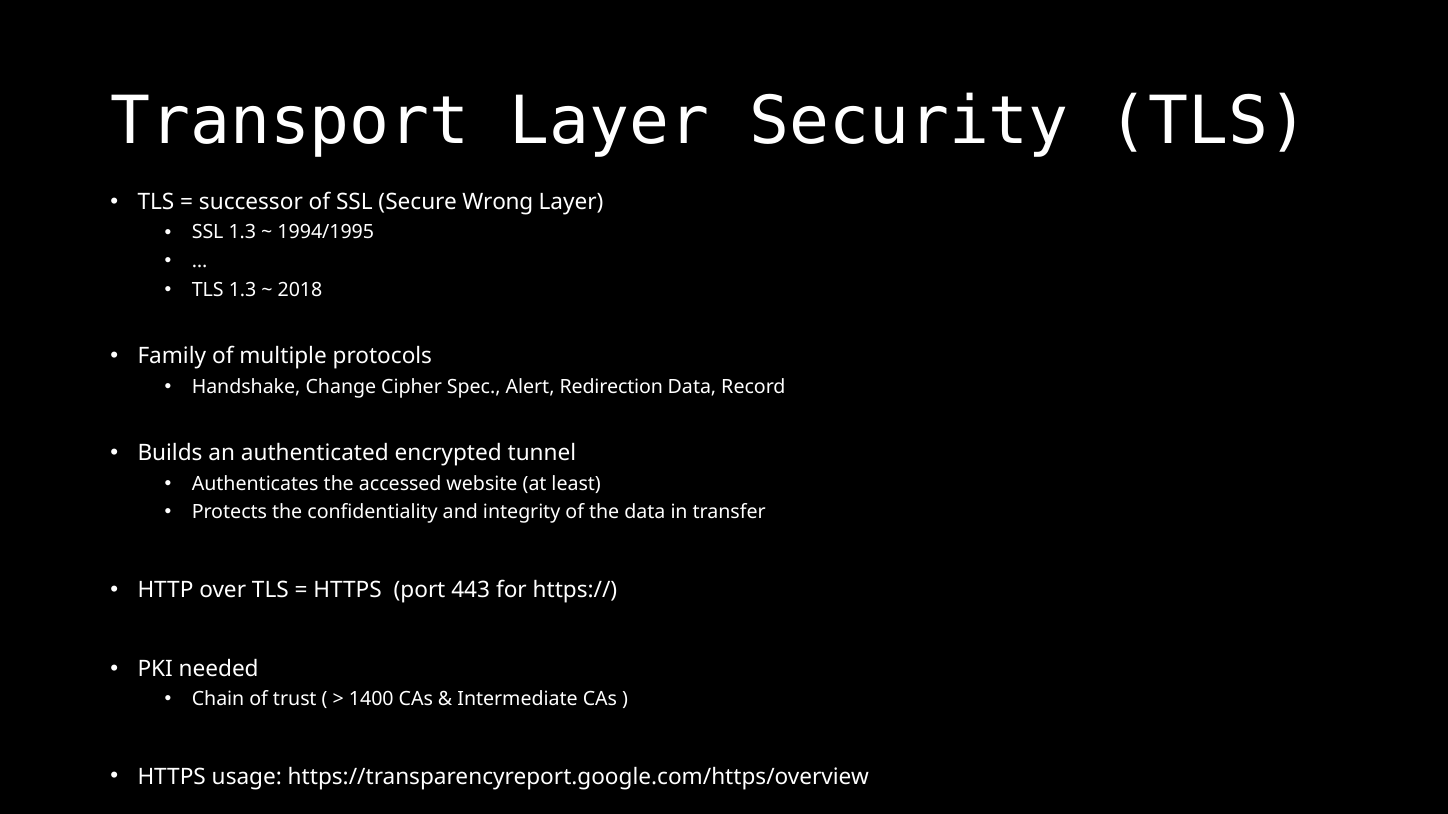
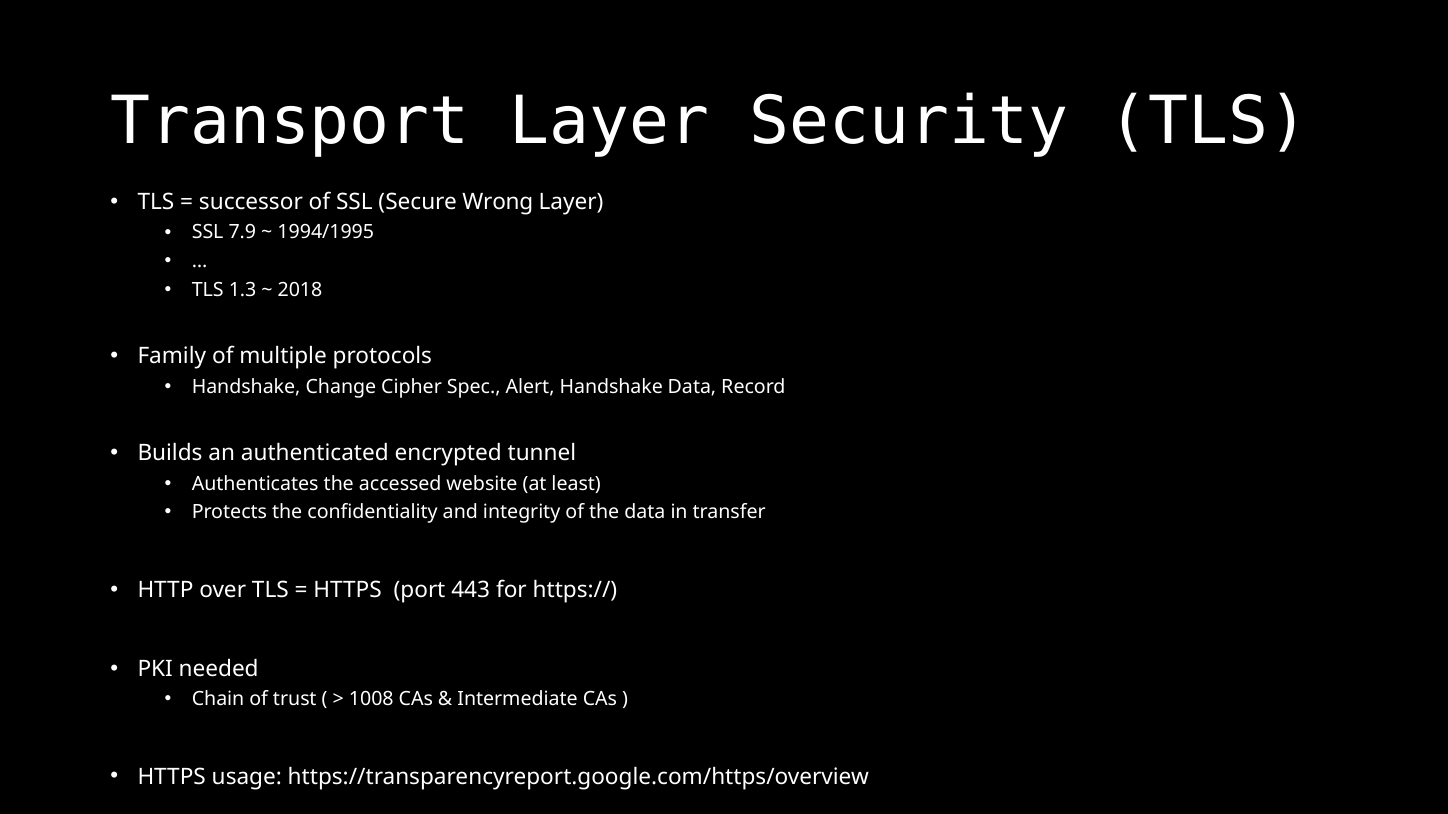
SSL 1.3: 1.3 -> 7.9
Alert Redirection: Redirection -> Handshake
1400: 1400 -> 1008
